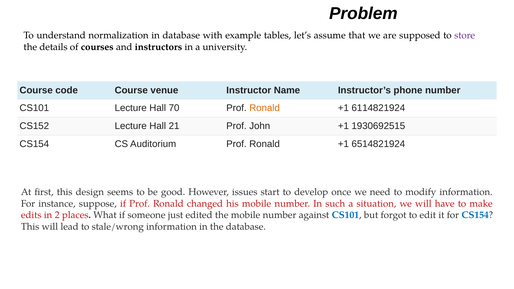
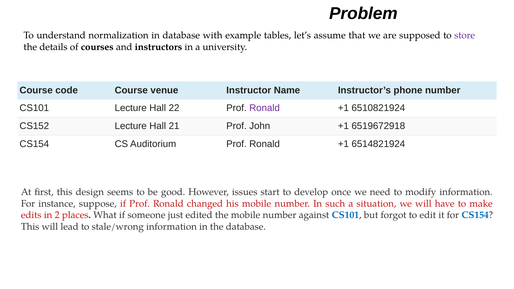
70: 70 -> 22
Ronald at (265, 108) colour: orange -> purple
6114821924: 6114821924 -> 6510821924
1930692515: 1930692515 -> 6519672918
